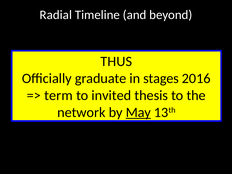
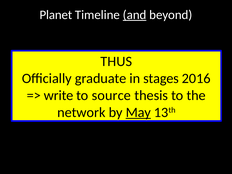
Radial: Radial -> Planet
and underline: none -> present
term: term -> write
invited: invited -> source
